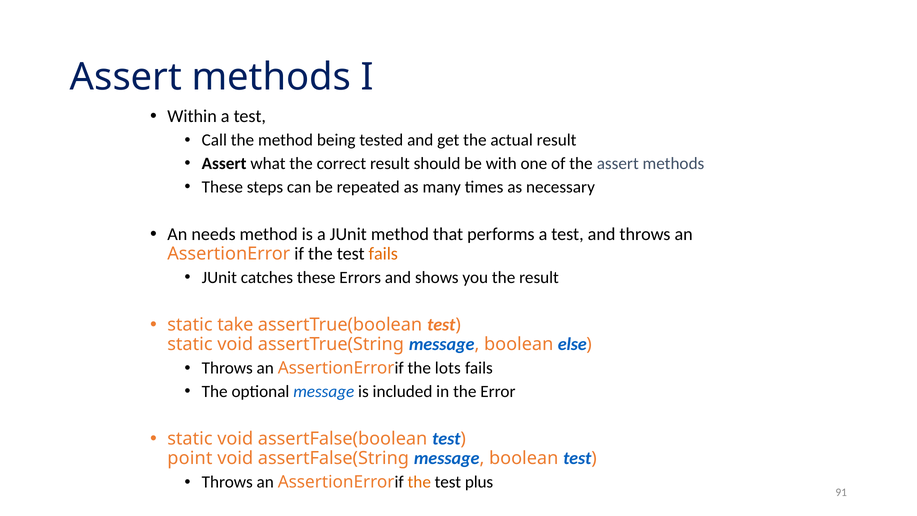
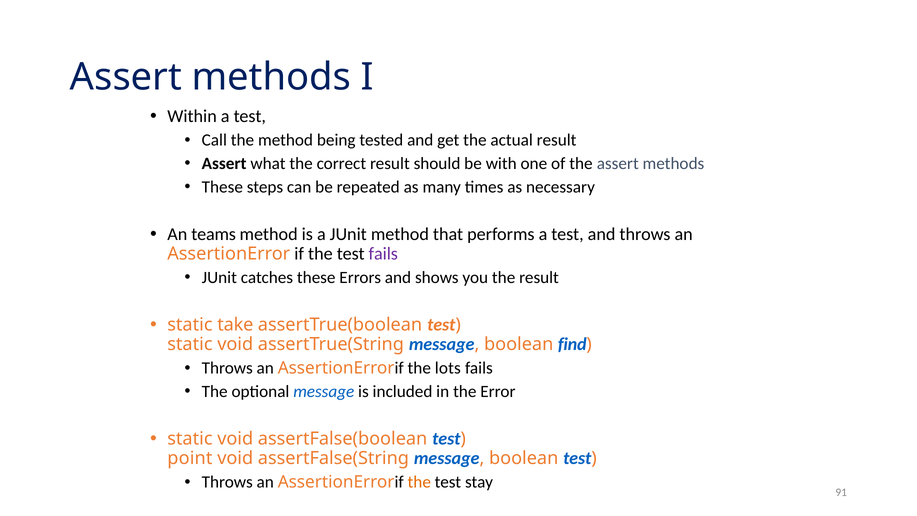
needs: needs -> teams
fails at (383, 254) colour: orange -> purple
else: else -> find
plus: plus -> stay
